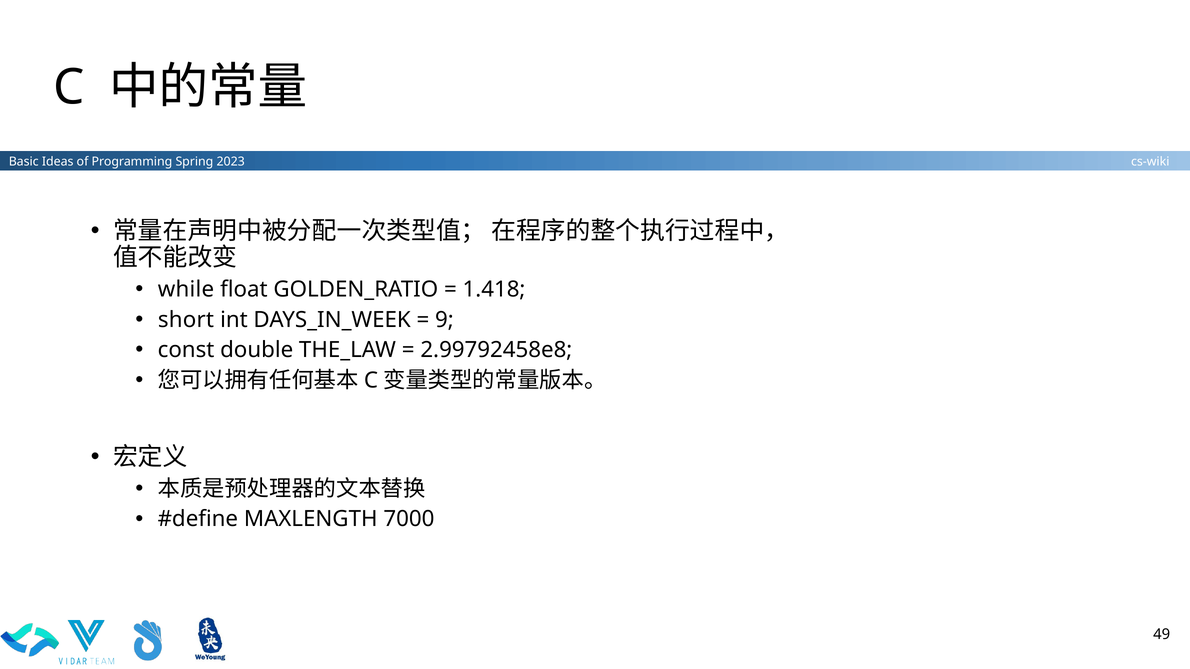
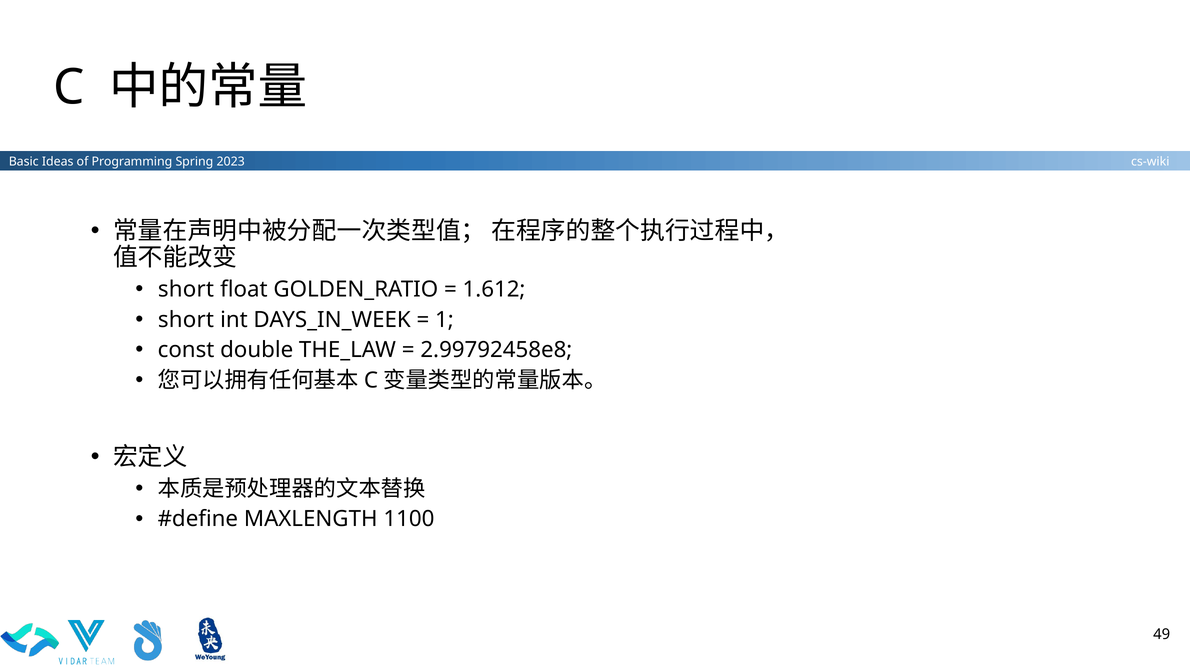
while at (186, 290): while -> short
1.418: 1.418 -> 1.612
9: 9 -> 1
7000: 7000 -> 1100
